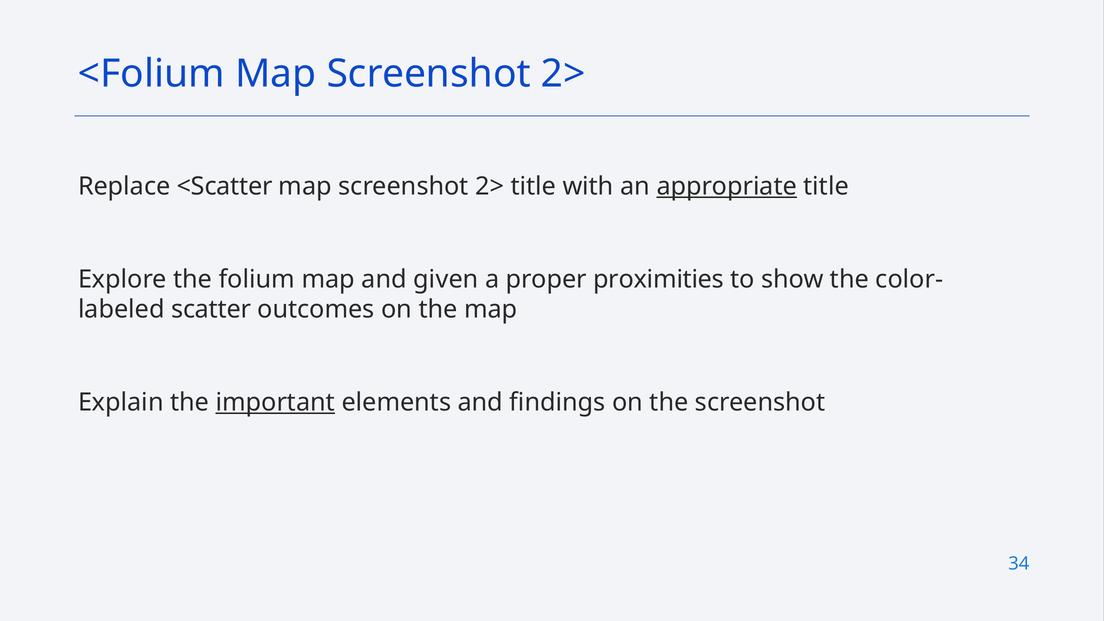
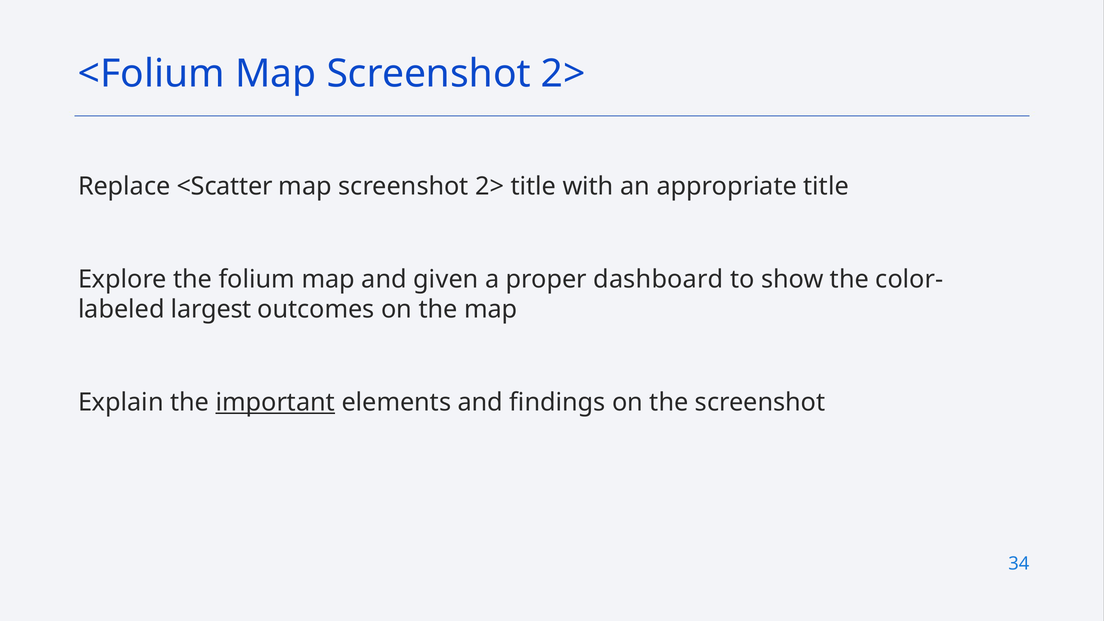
appropriate underline: present -> none
proximities: proximities -> dashboard
scatter: scatter -> largest
